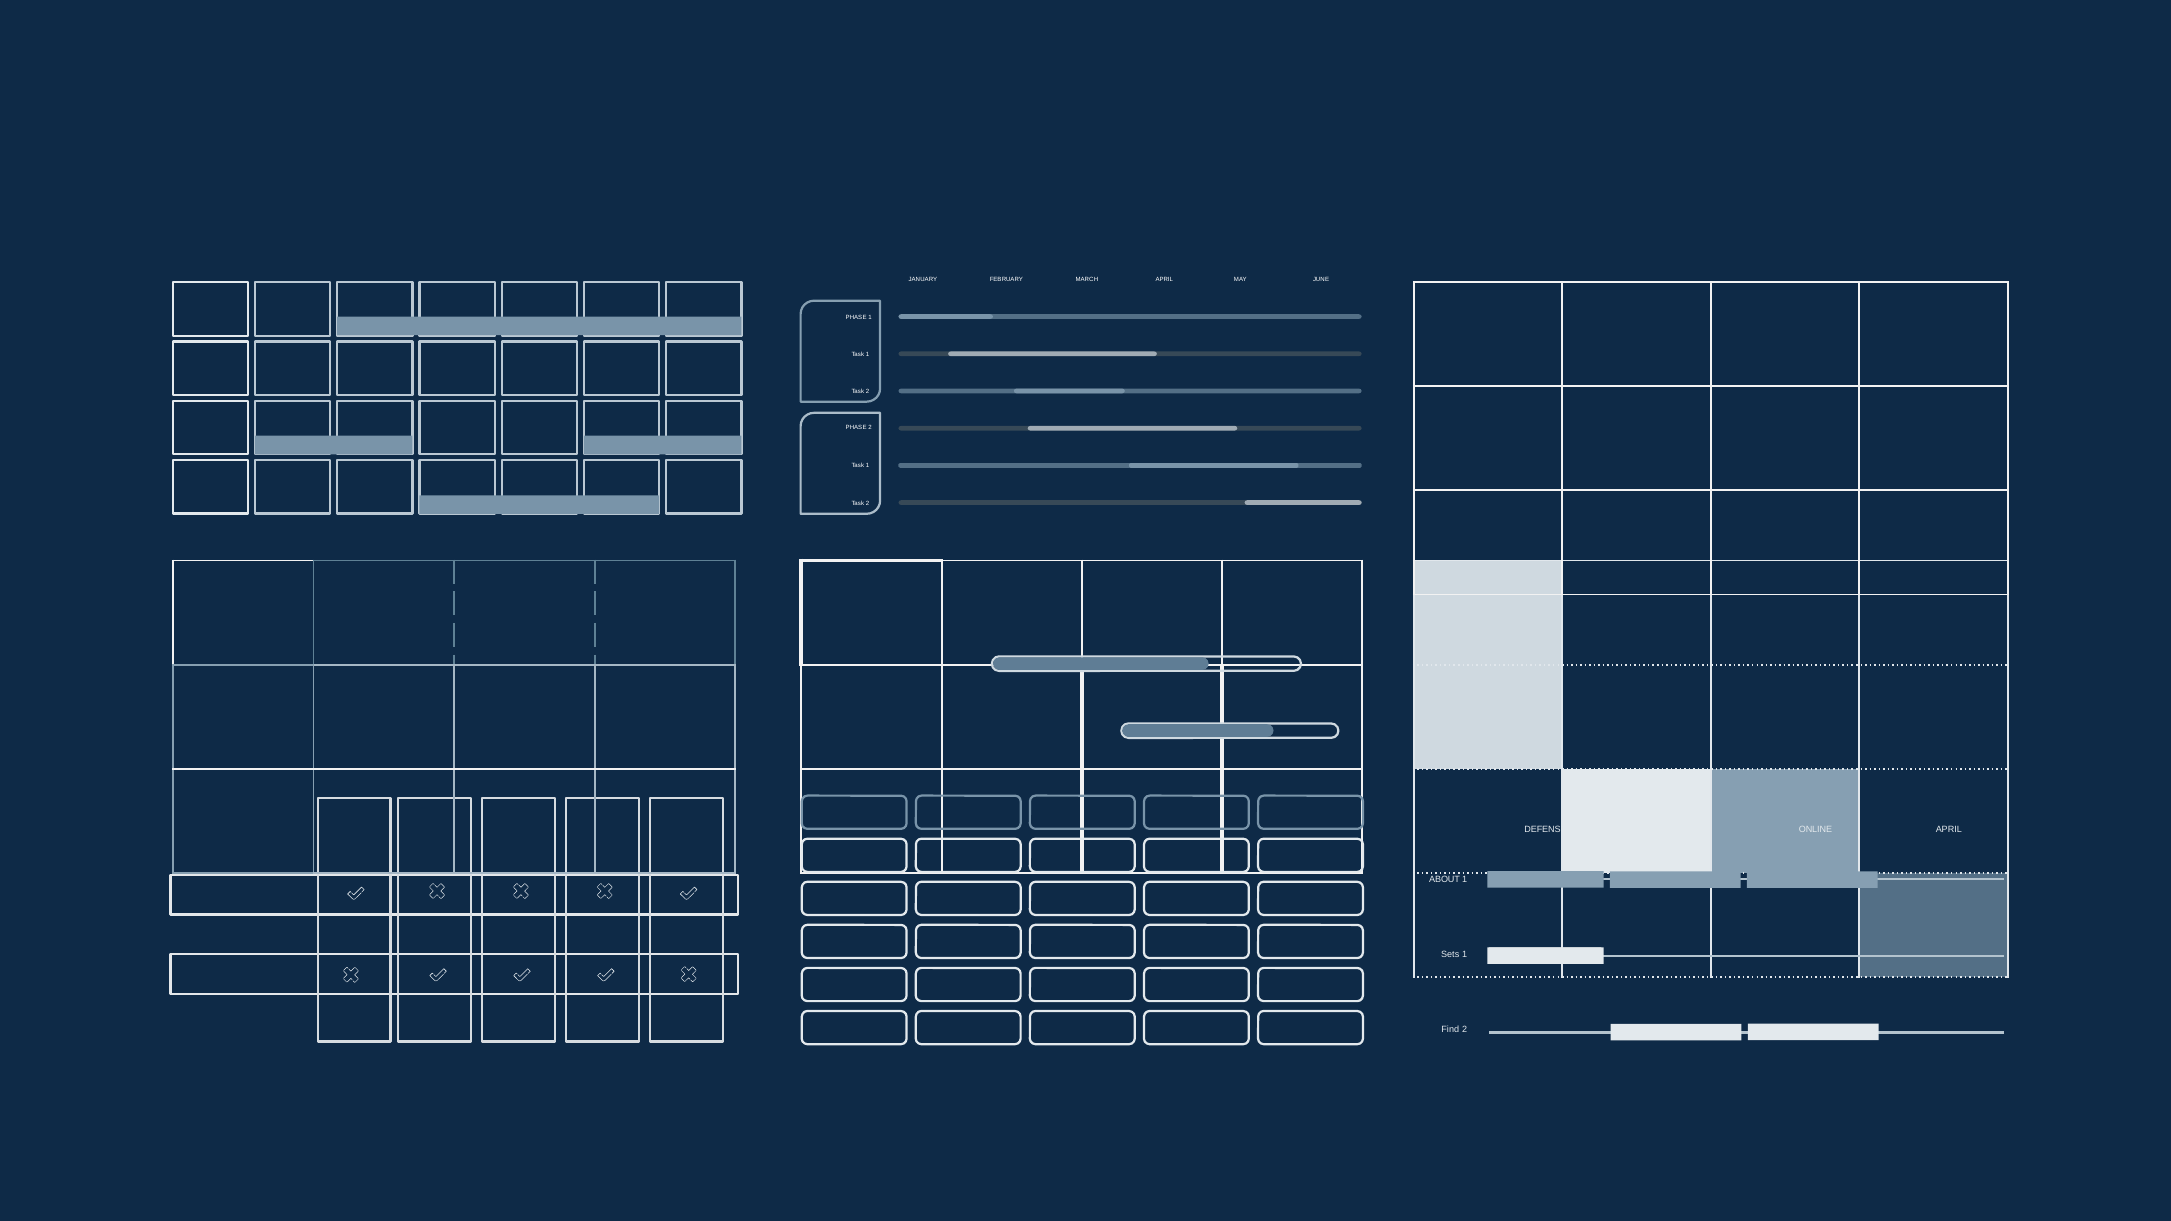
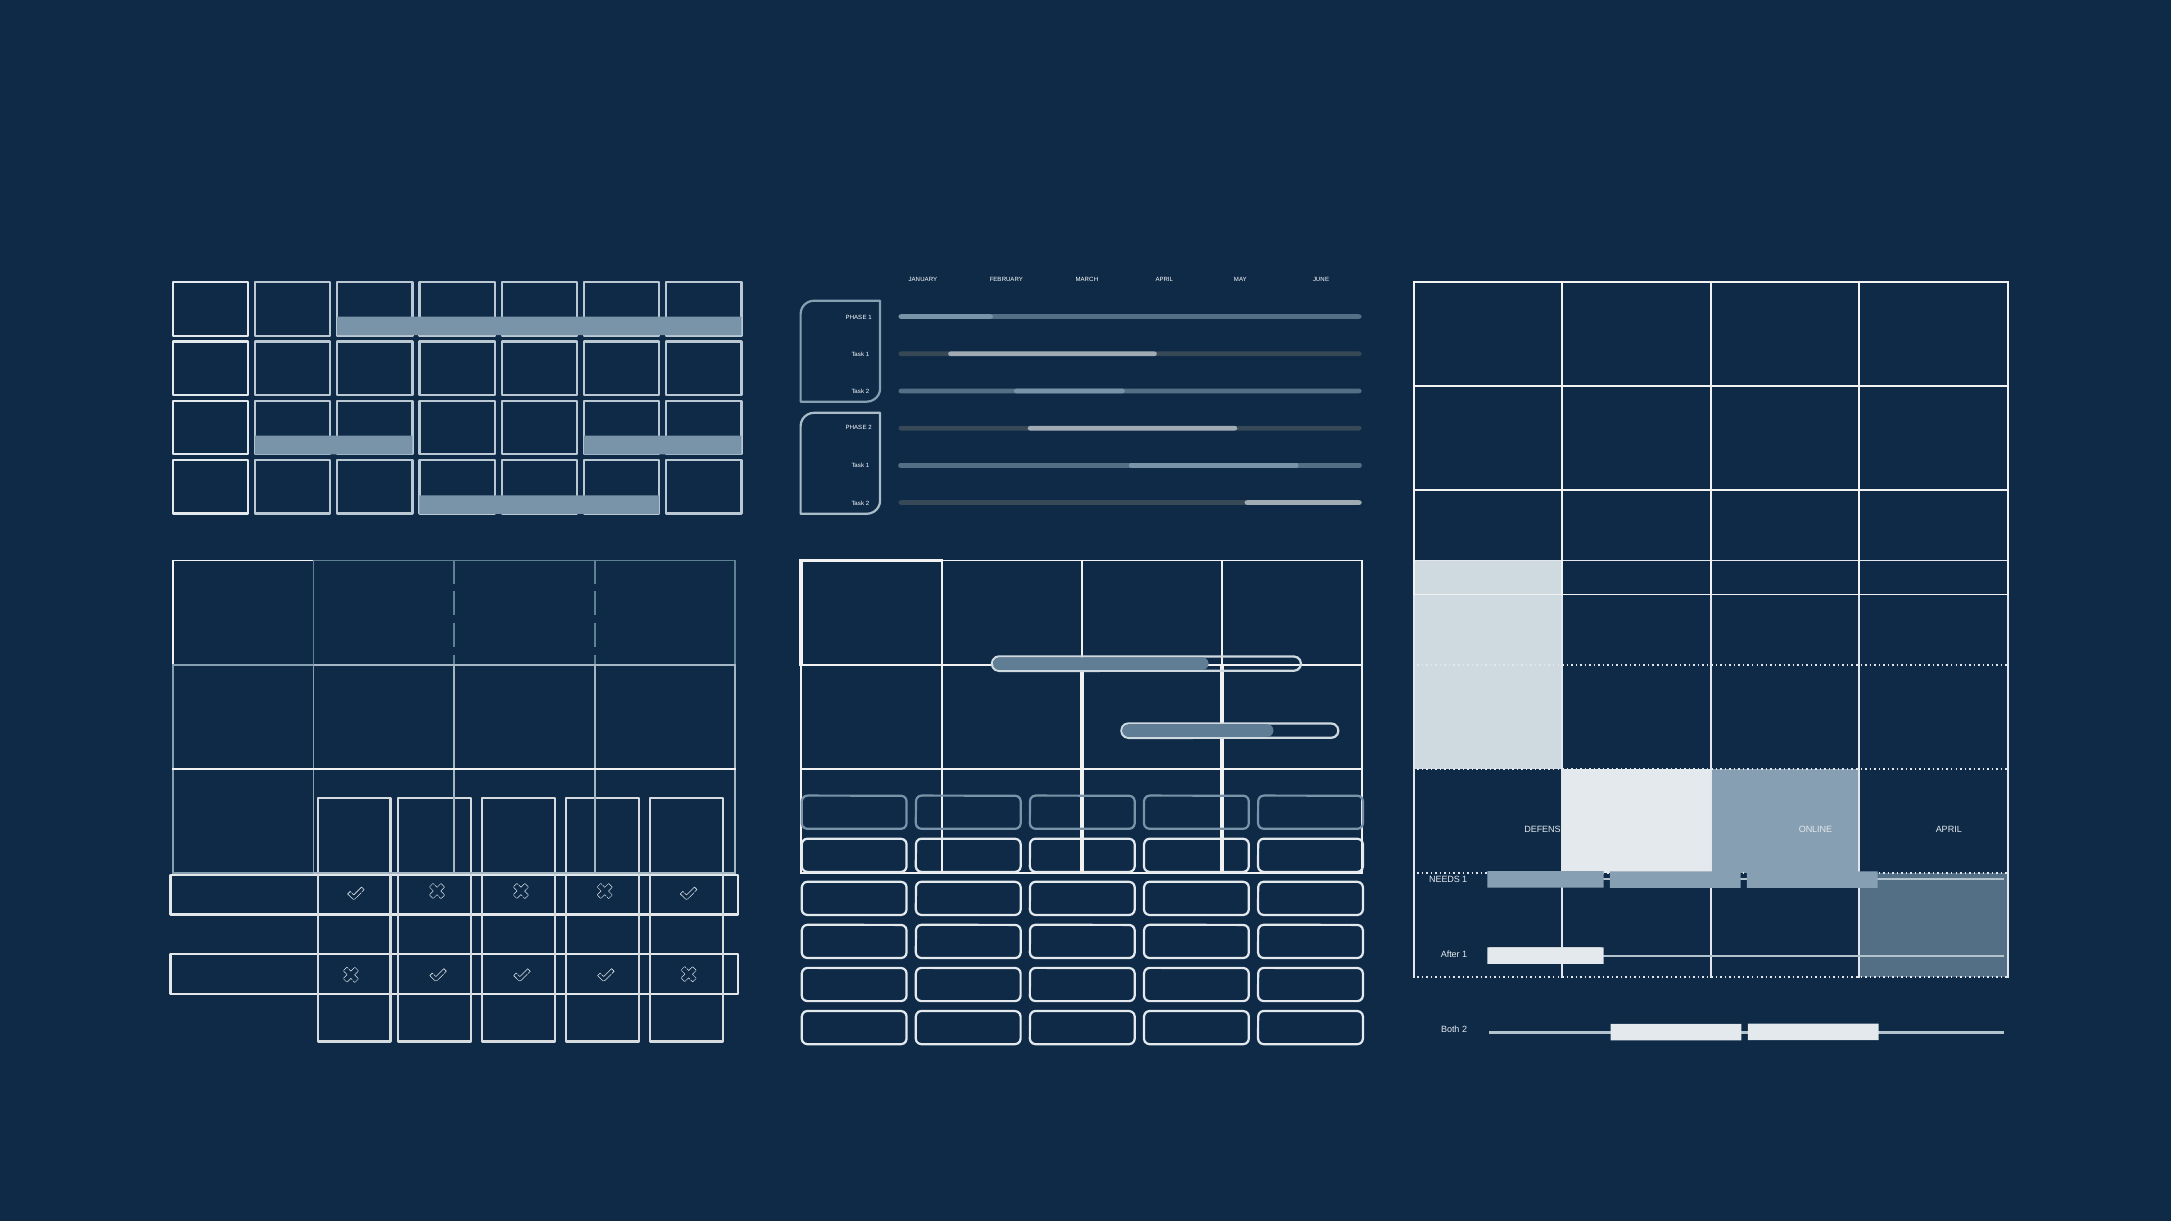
ABOUT: ABOUT -> NEEDS
Sets: Sets -> After
Find: Find -> Both
